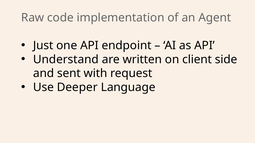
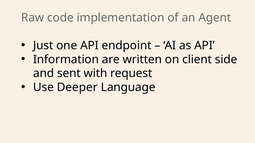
Understand: Understand -> Information
